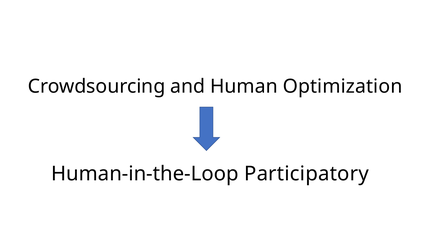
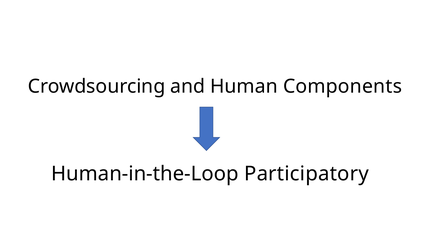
Optimization: Optimization -> Components
